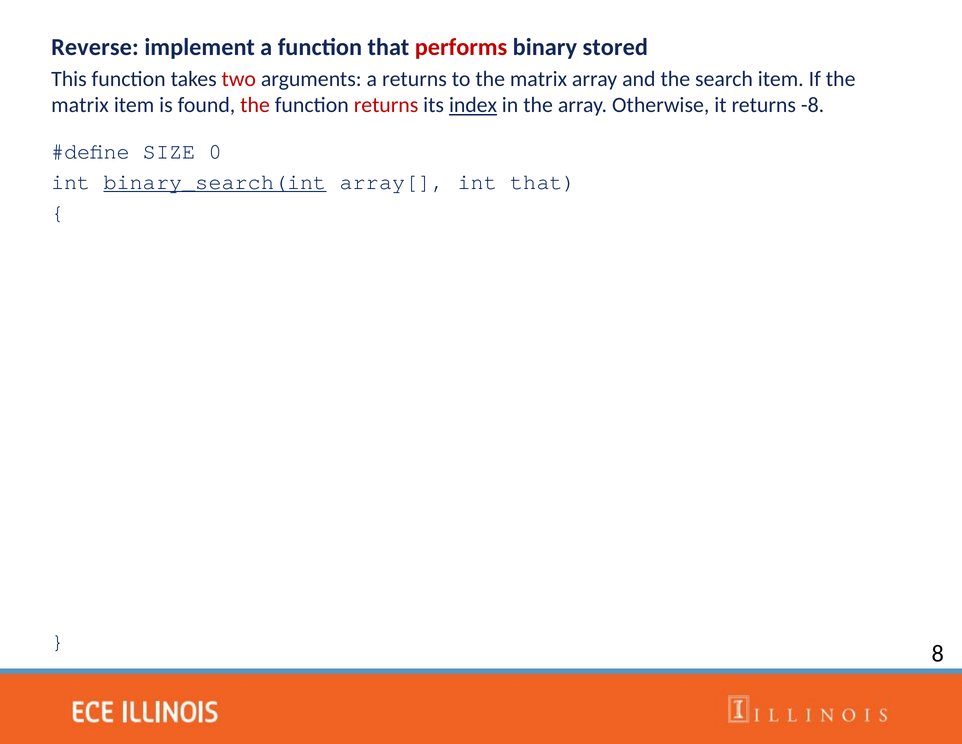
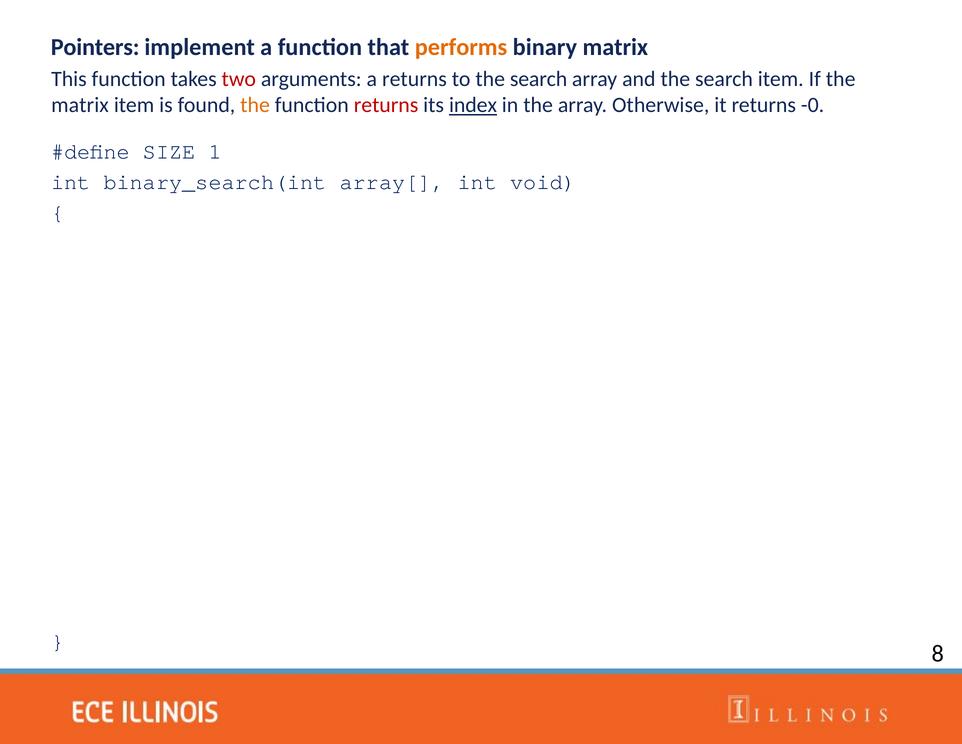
Reverse: Reverse -> Pointers
performs colour: red -> orange
binary stored: stored -> matrix
to the matrix: matrix -> search
the at (255, 105) colour: red -> orange
-8: -8 -> -0
0: 0 -> 1
binary_search(int underline: present -> none
int that: that -> void
